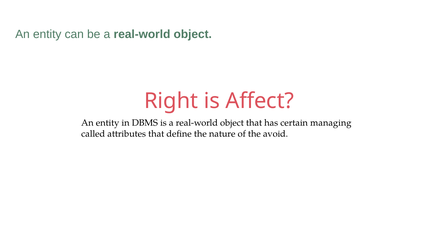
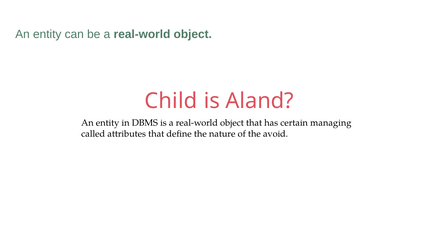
Right: Right -> Child
Affect: Affect -> Aland
